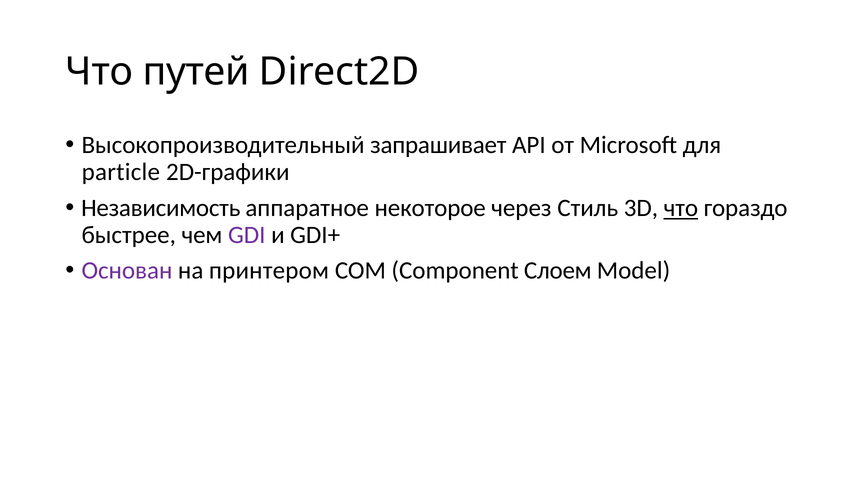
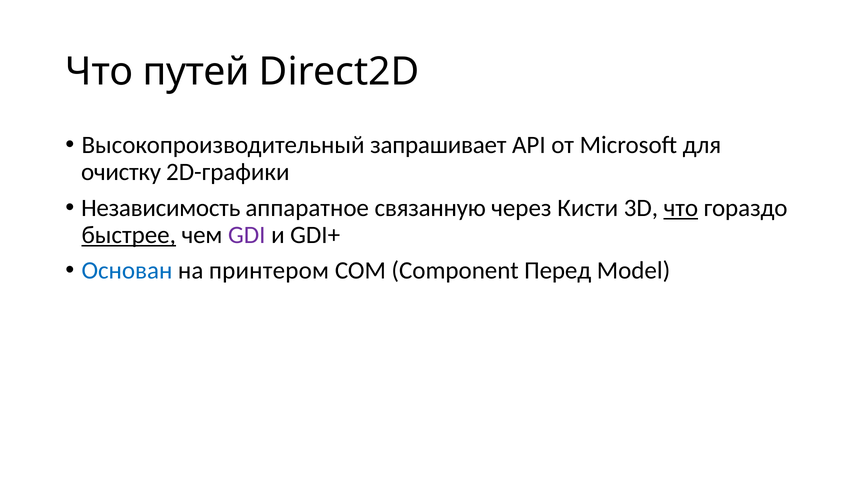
particle: particle -> очистку
некоторое: некоторое -> связанную
Стиль: Стиль -> Кисти
быстрее underline: none -> present
Основан colour: purple -> blue
Слоем: Слоем -> Перед
